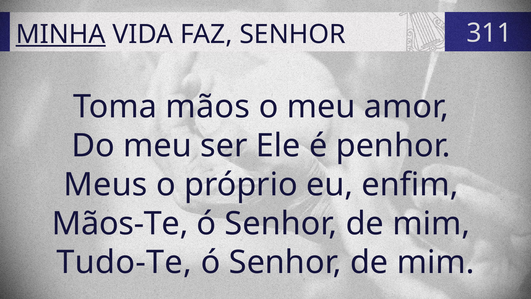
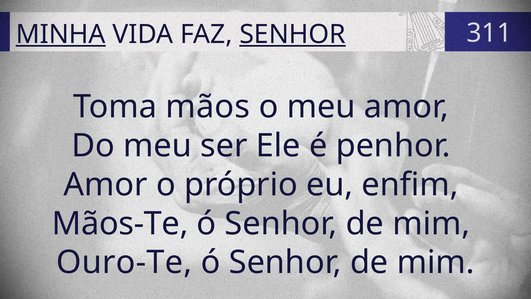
SENHOR at (293, 34) underline: none -> present
Meus at (106, 184): Meus -> Amor
Tudo-Te: Tudo-Te -> Ouro-Te
